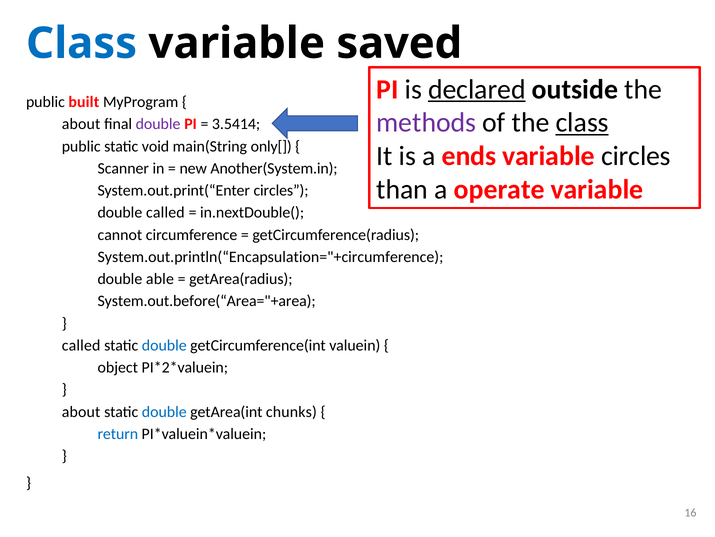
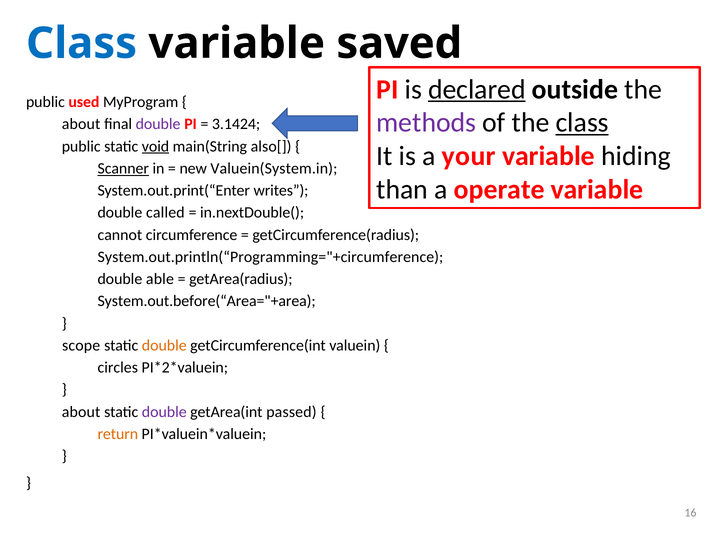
built: built -> used
3.5414: 3.5414 -> 3.1424
void underline: none -> present
only[: only[ -> also[
ends: ends -> your
variable circles: circles -> hiding
Scanner underline: none -> present
Another(System.in: Another(System.in -> Valuein(System.in
System.out.print(“Enter circles: circles -> writes
System.out.println(“Encapsulation="+circumference: System.out.println(“Encapsulation="+circumference -> System.out.println(“Programming="+circumference
called at (81, 345): called -> scope
double at (164, 345) colour: blue -> orange
object: object -> circles
double at (164, 411) colour: blue -> purple
chunks: chunks -> passed
return colour: blue -> orange
